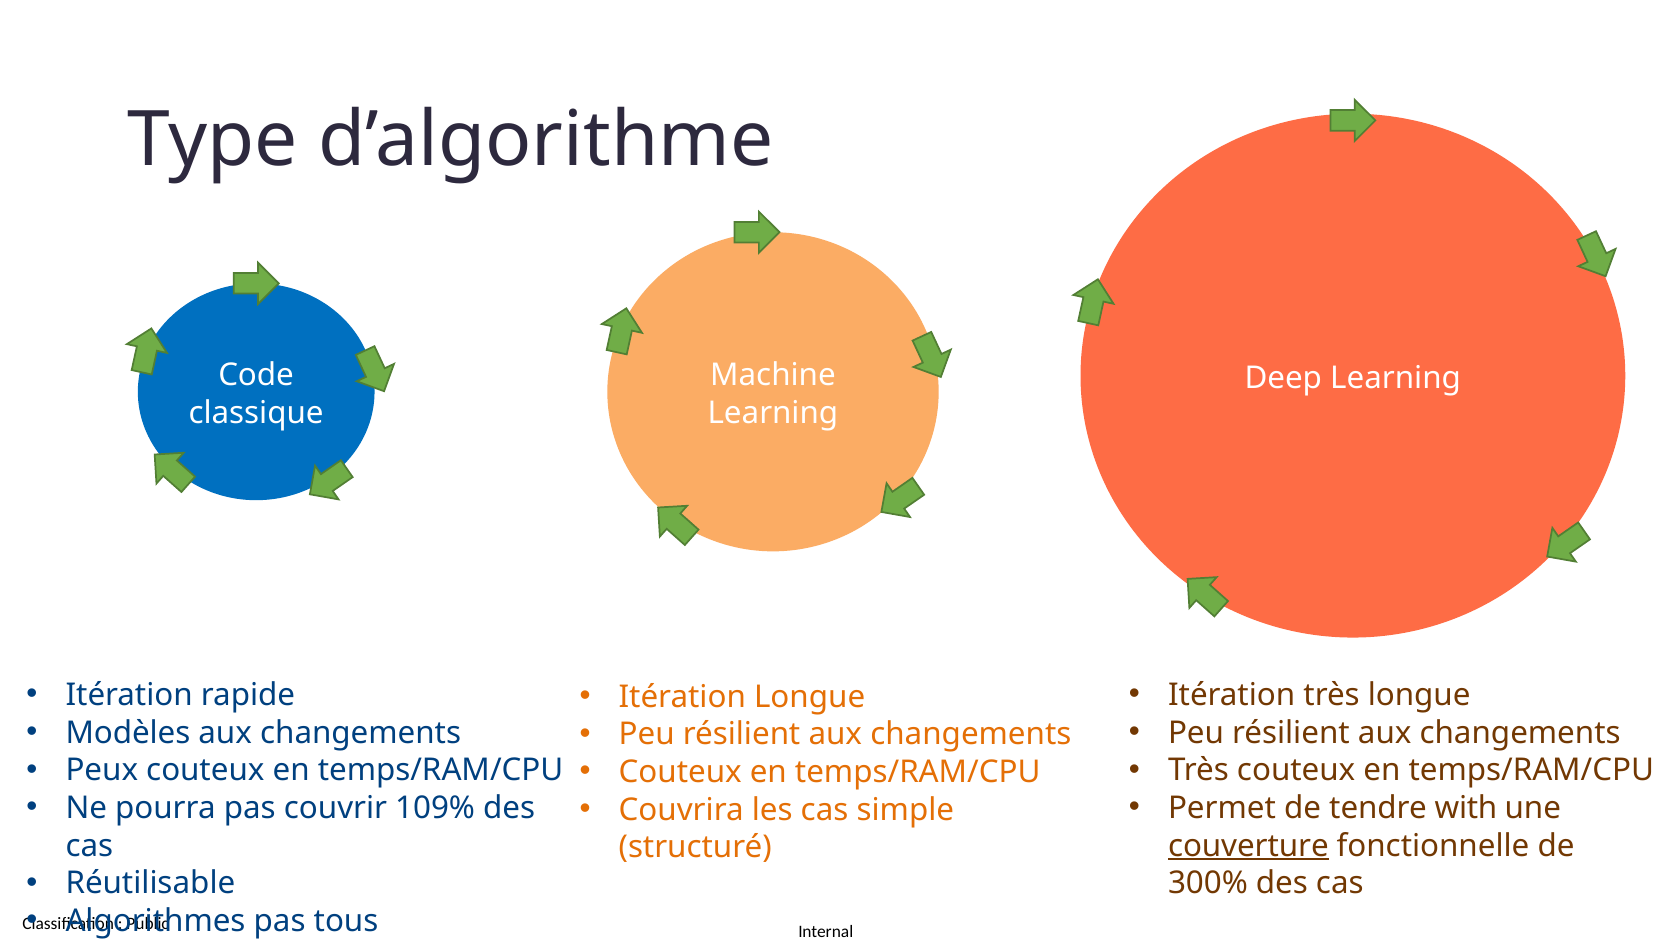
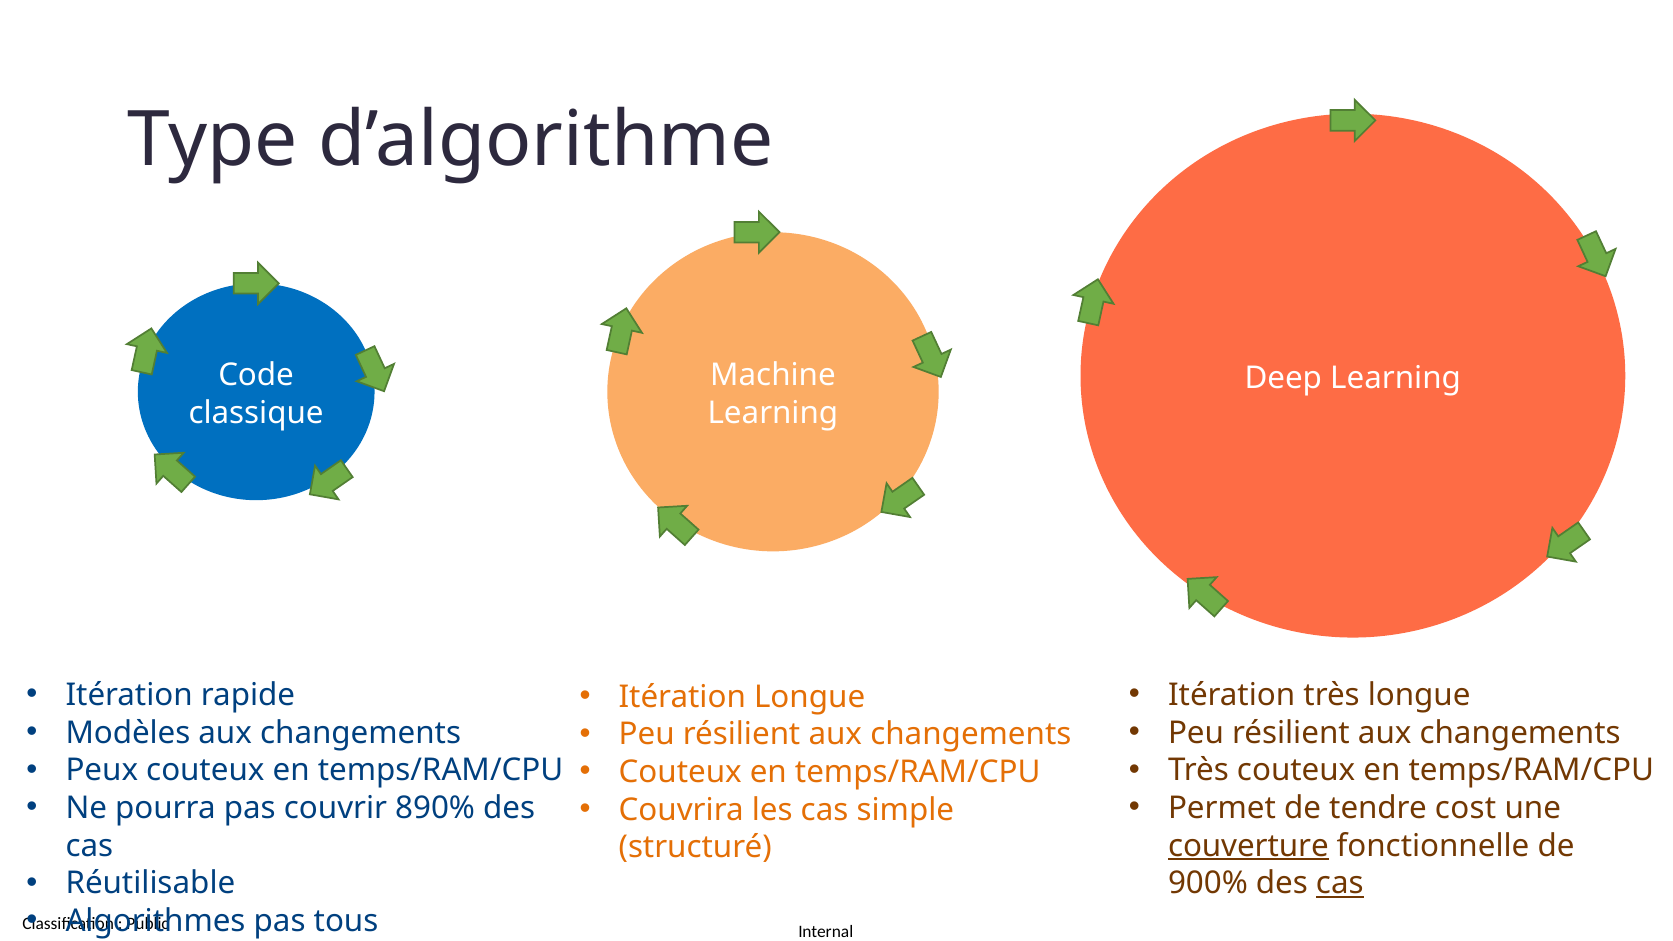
109%: 109% -> 890%
with: with -> cost
300%: 300% -> 900%
cas at (1340, 884) underline: none -> present
